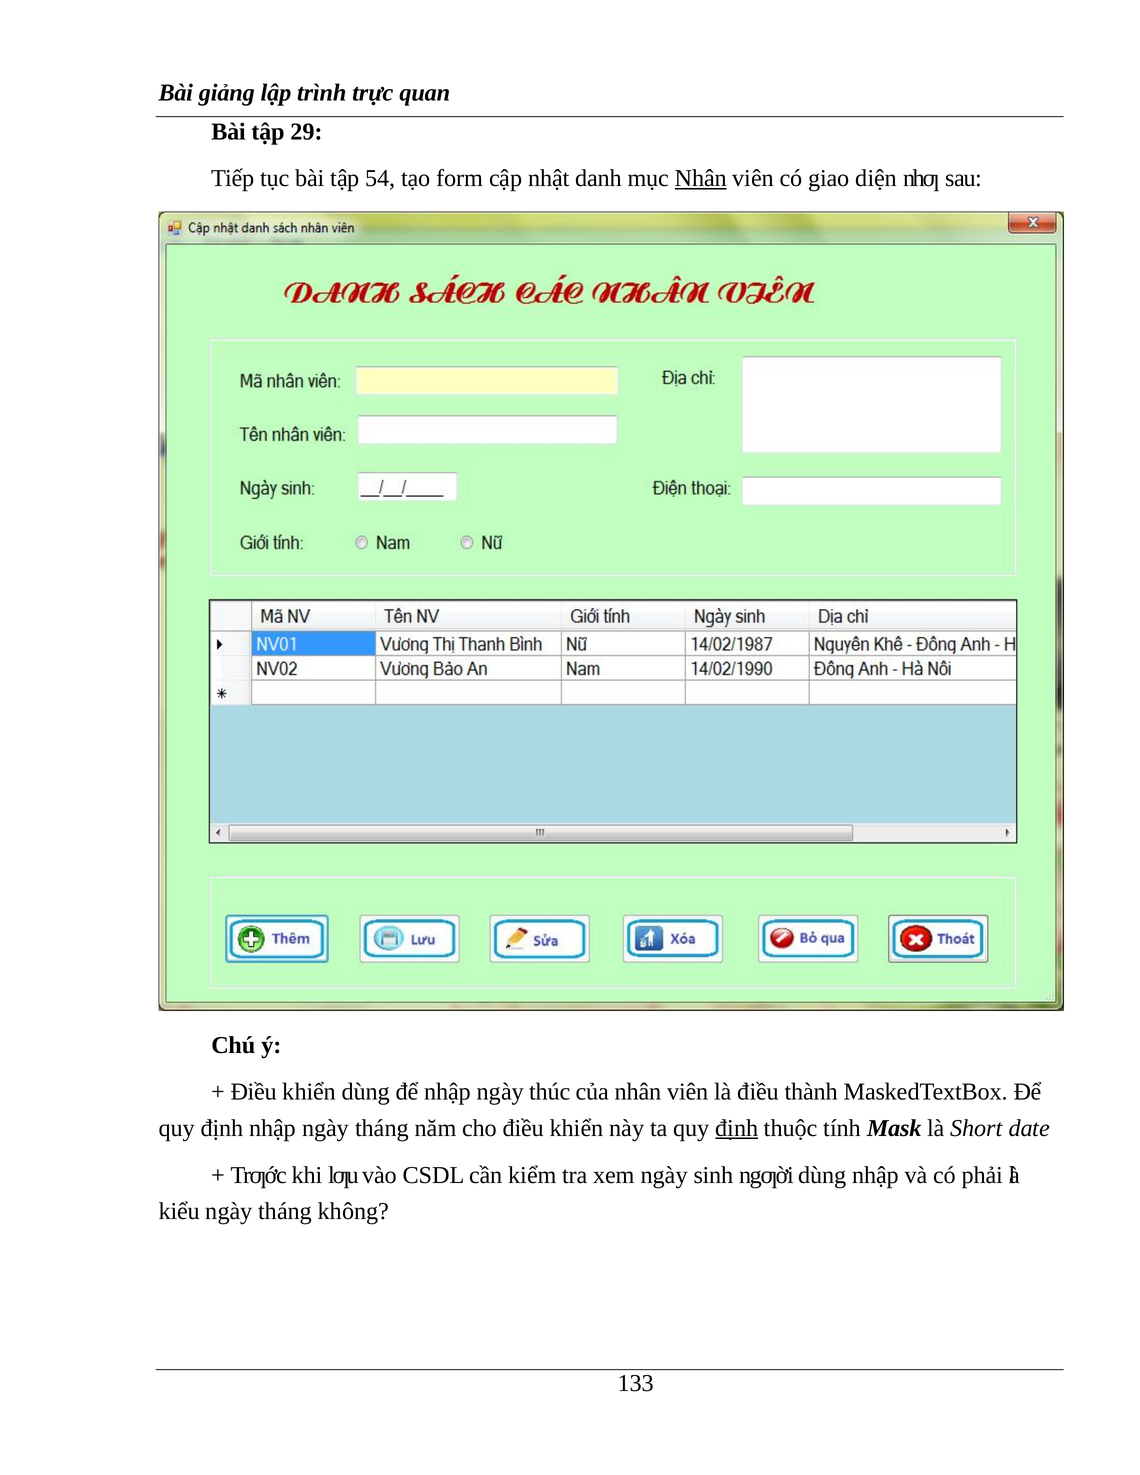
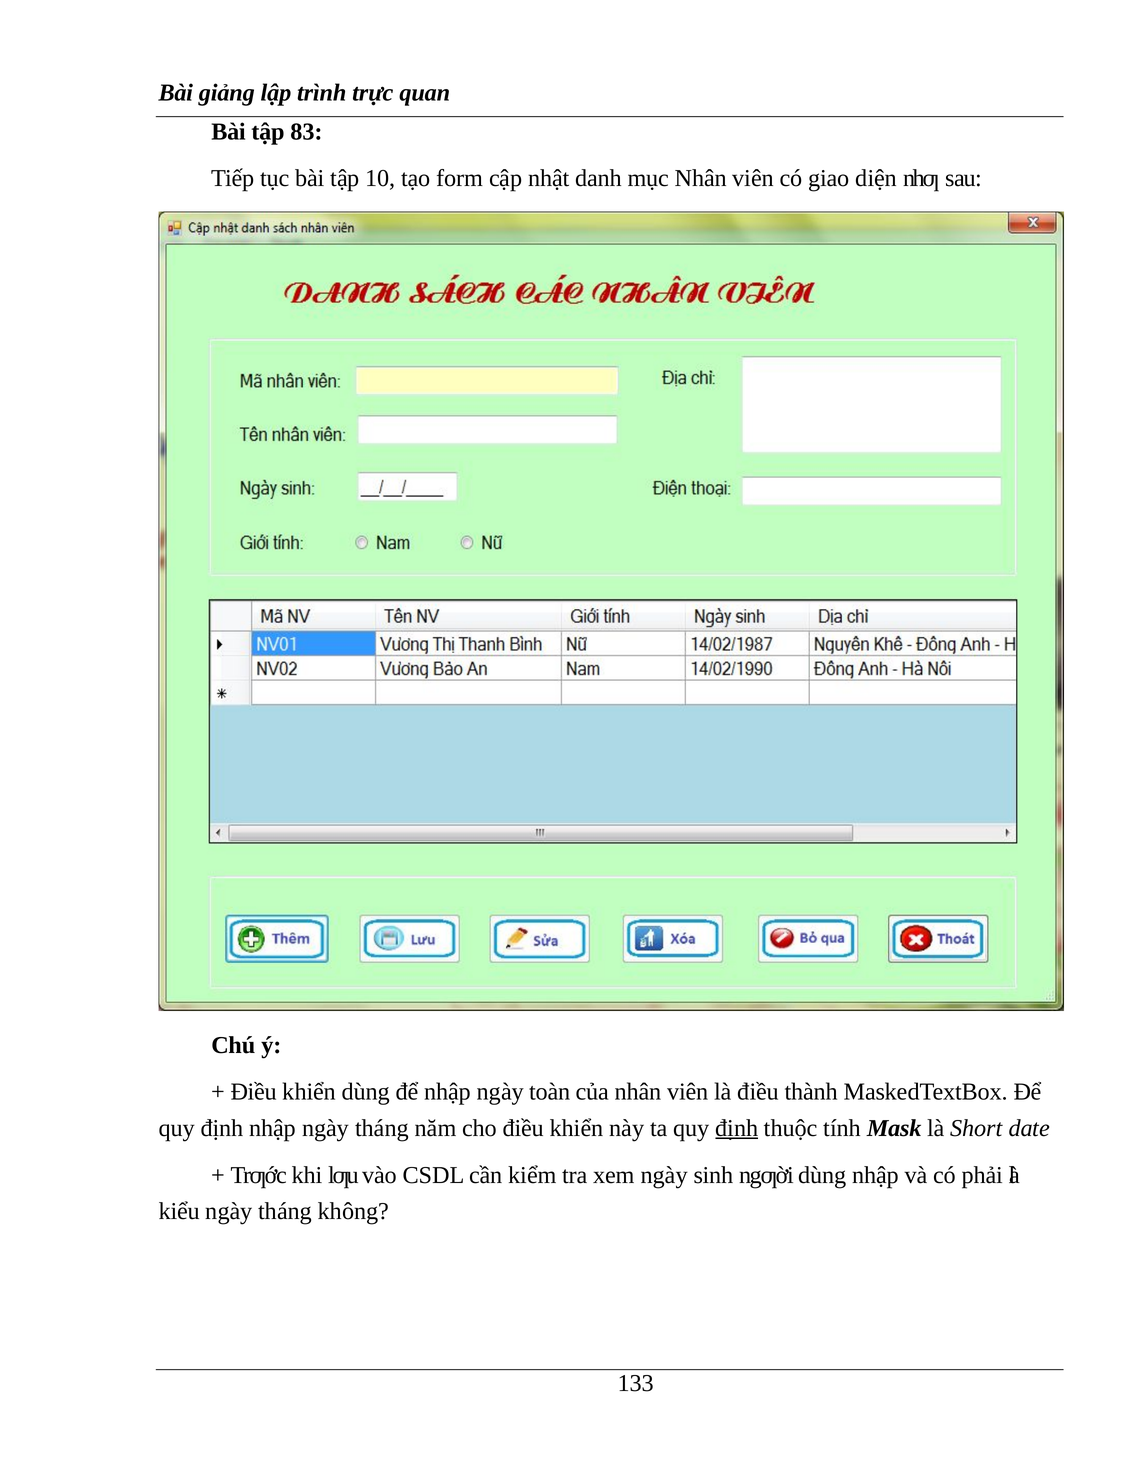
29: 29 -> 83
54: 54 -> 10
Nhân at (701, 179) underline: present -> none
thúc: thúc -> toàn
